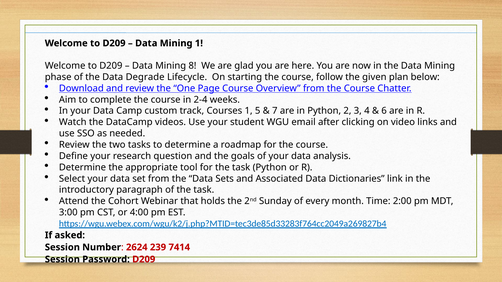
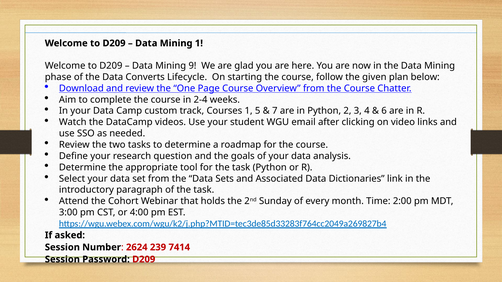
8: 8 -> 9
Degrade: Degrade -> Converts
